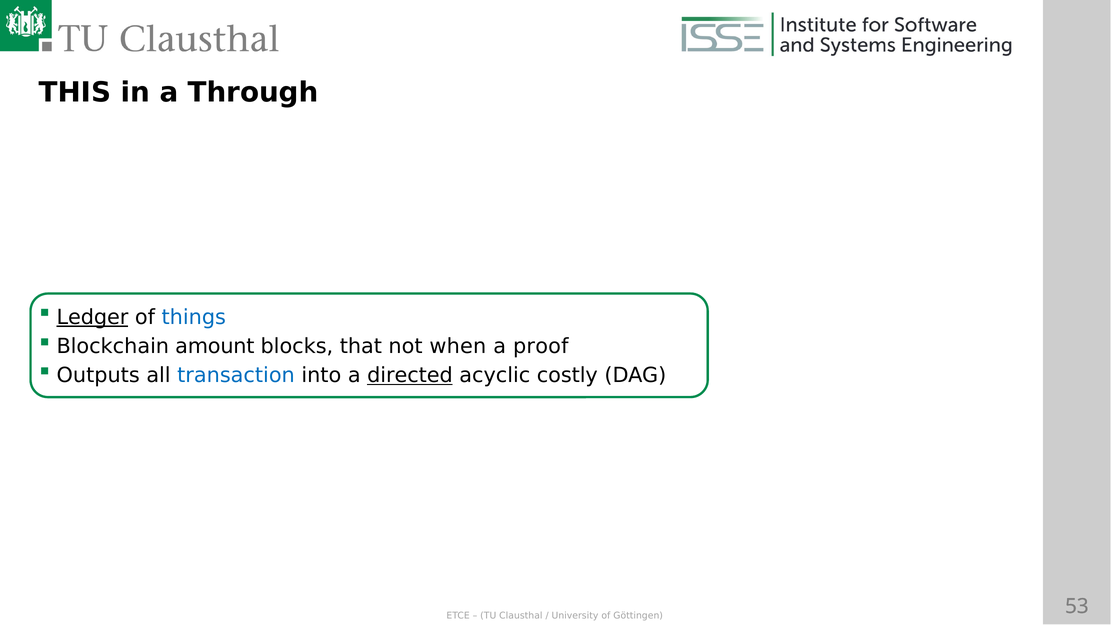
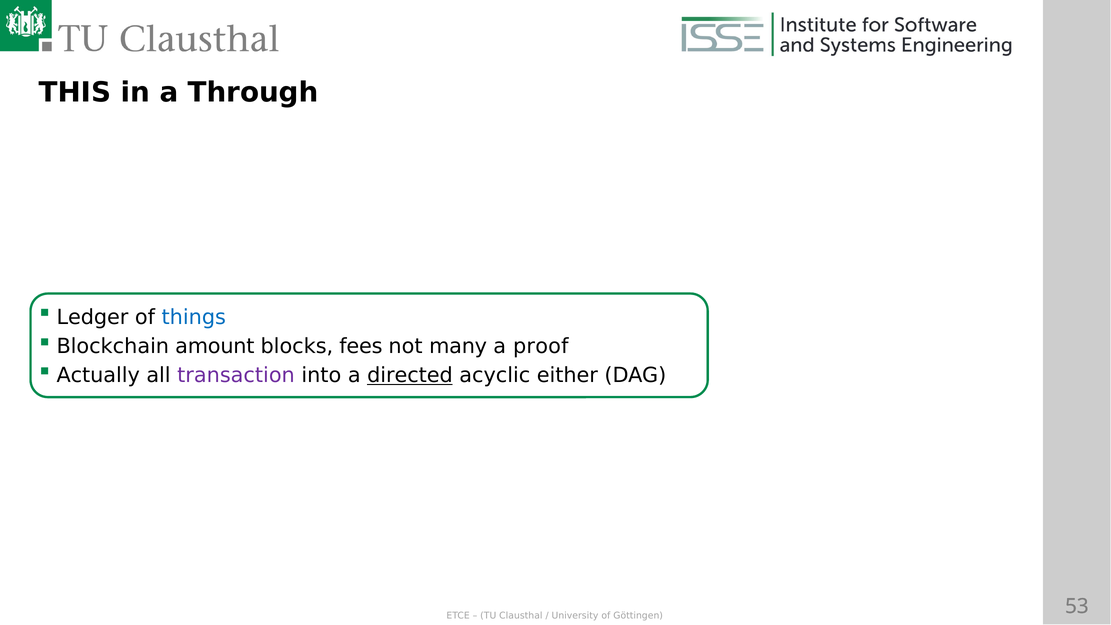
Ledger underline: present -> none
that: that -> fees
when: when -> many
Outputs: Outputs -> Actually
transaction colour: blue -> purple
costly: costly -> either
